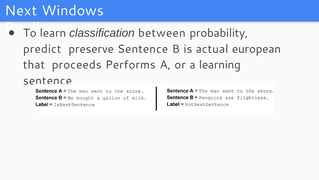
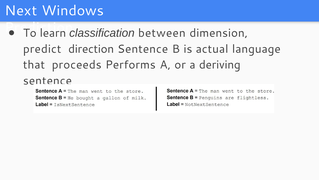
probability: probability -> dimension
preserve: preserve -> direction
european: european -> language
learning: learning -> deriving
